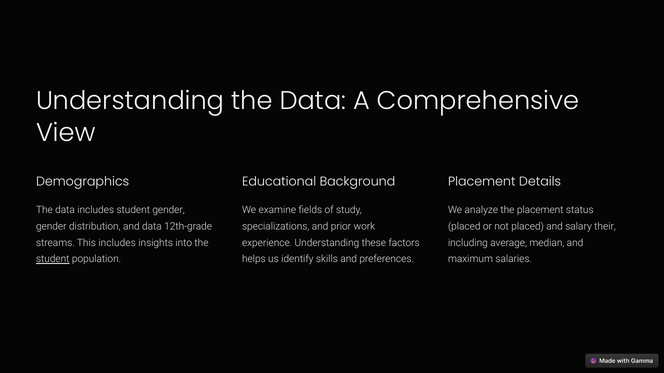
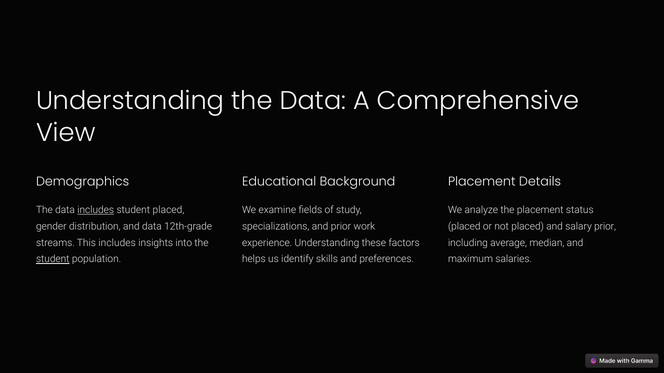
includes at (96, 210) underline: none -> present
student gender: gender -> placed
salary their: their -> prior
